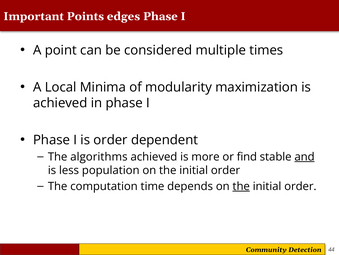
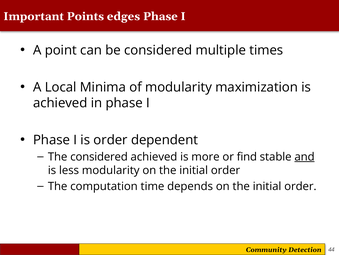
The algorithms: algorithms -> considered
less population: population -> modularity
the at (241, 186) underline: present -> none
